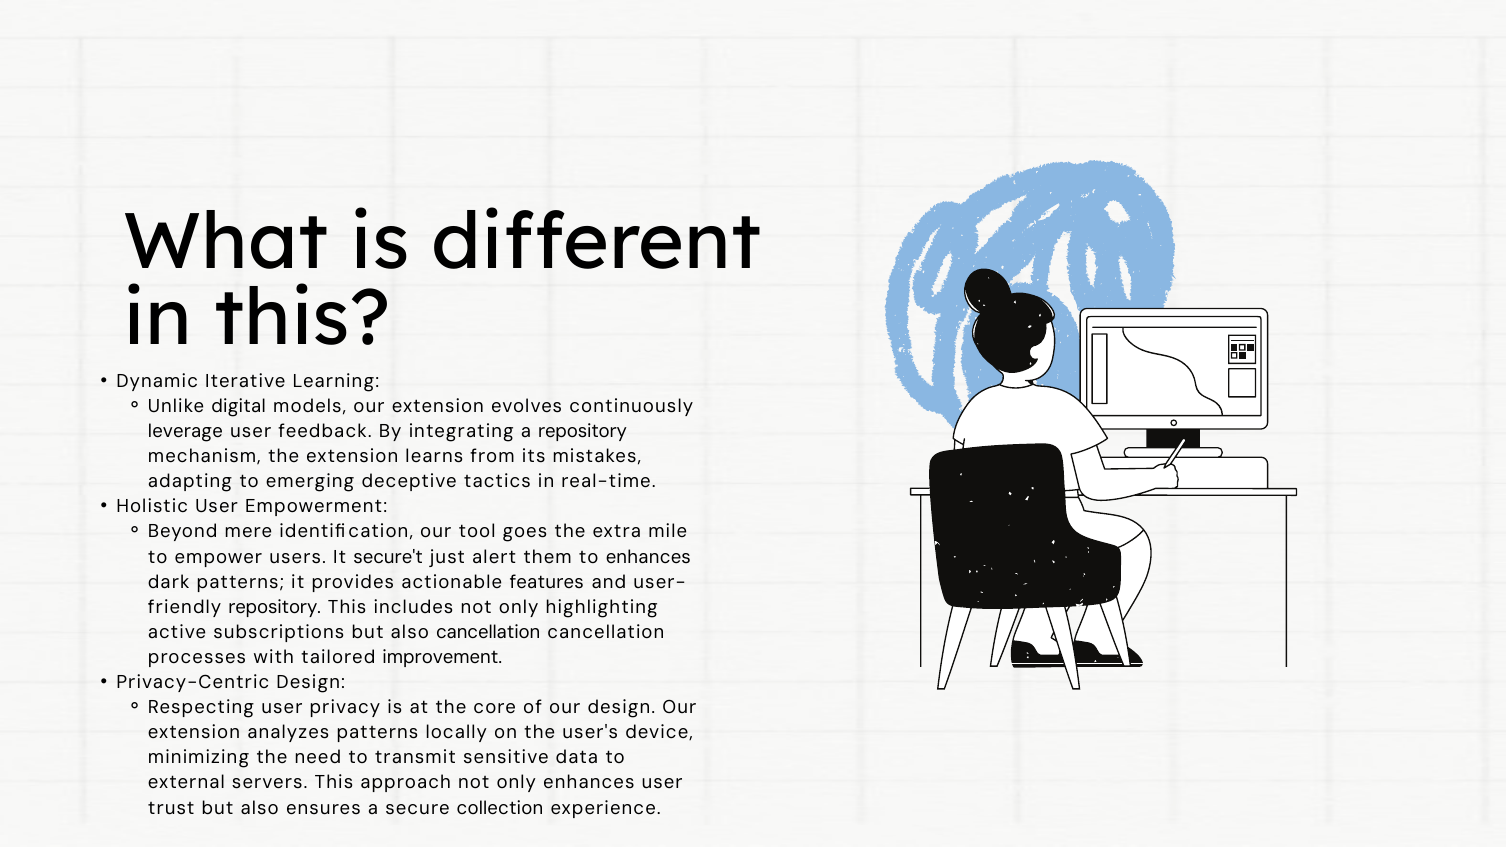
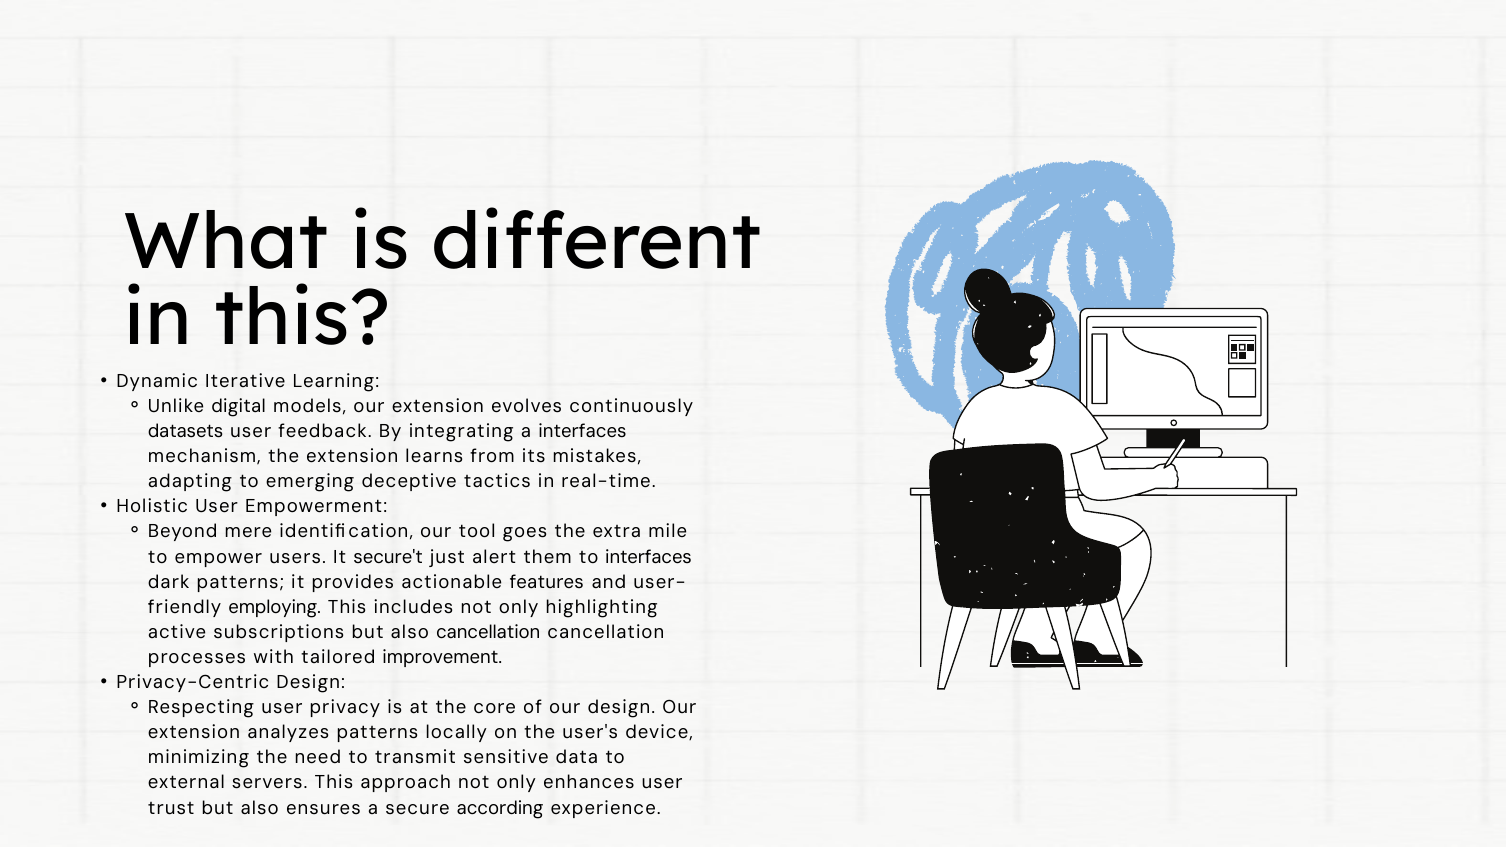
leverage: leverage -> datasets
a repository: repository -> interfaces
to enhances: enhances -> interfaces
repository at (275, 607): repository -> employing
collection: collection -> according
